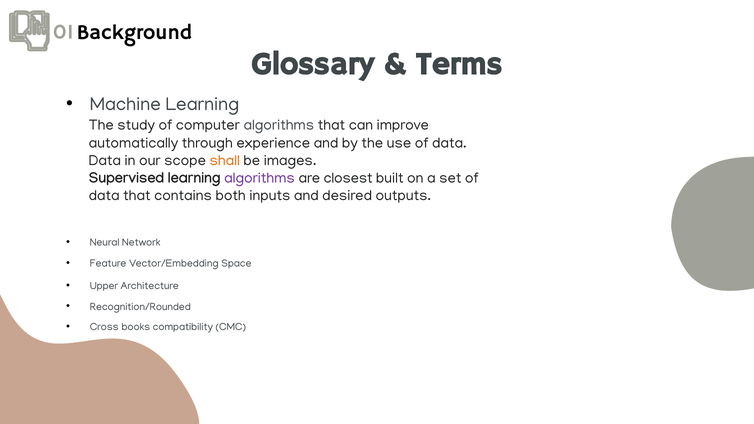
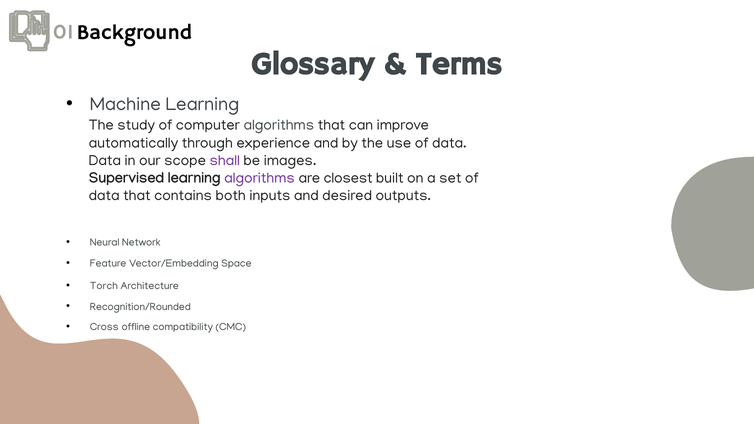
shall colour: orange -> purple
Upper: Upper -> Torch
books: books -> offline
